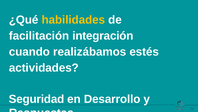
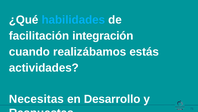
habilidades colour: yellow -> light blue
estés: estés -> estás
Seguridad: Seguridad -> Necesitas
